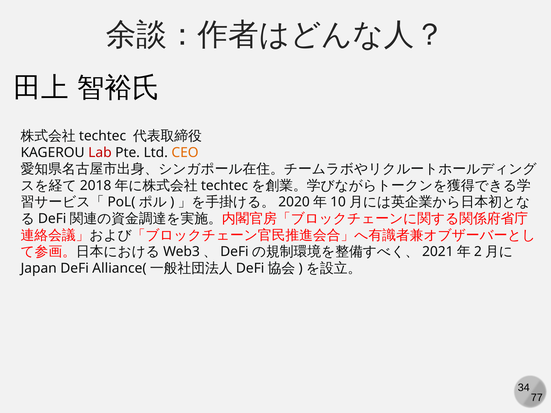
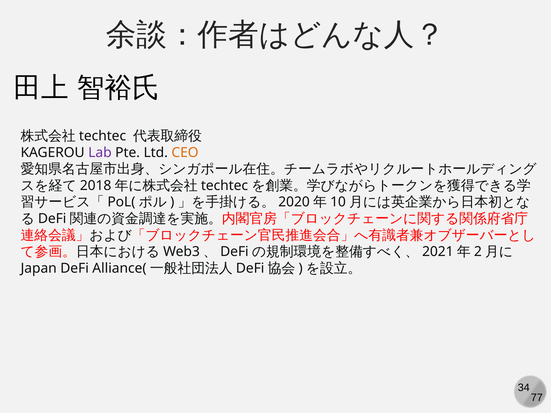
Lab colour: red -> purple
